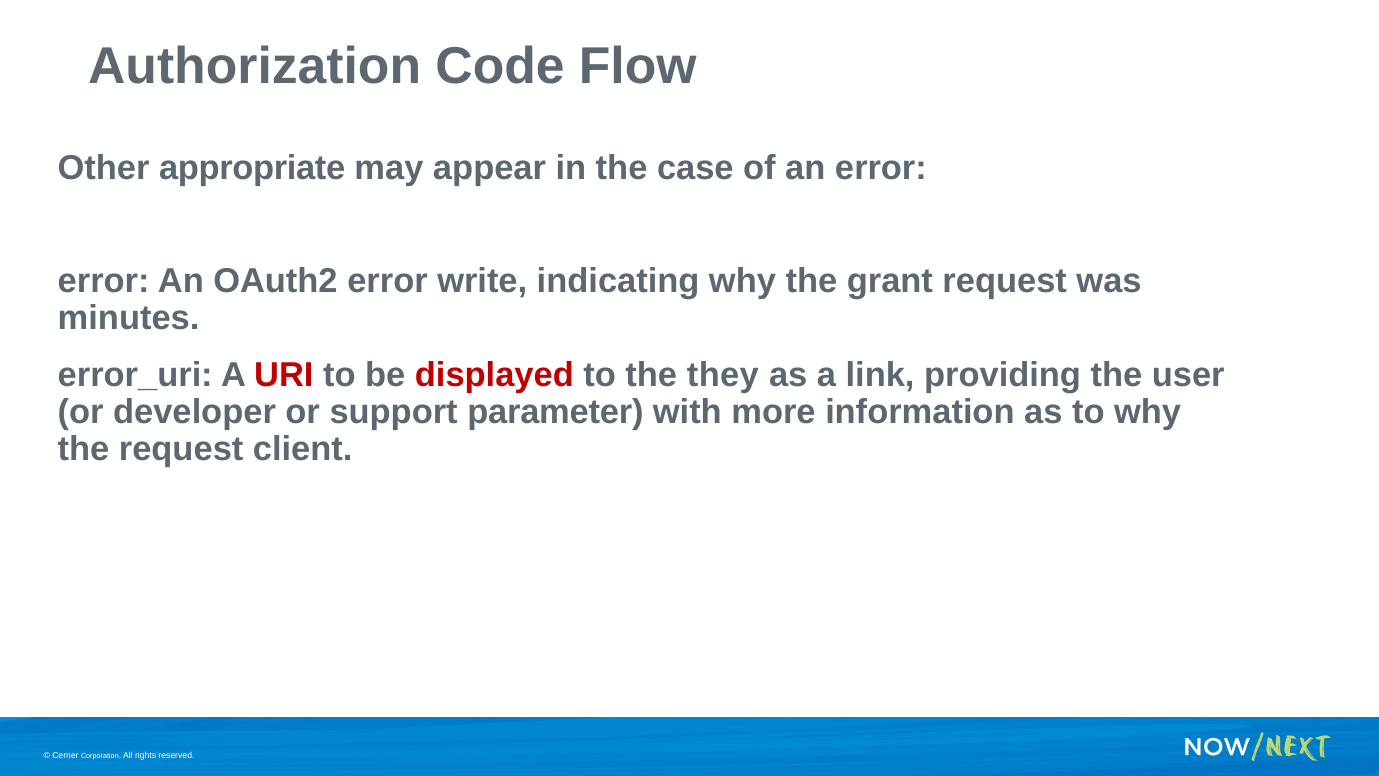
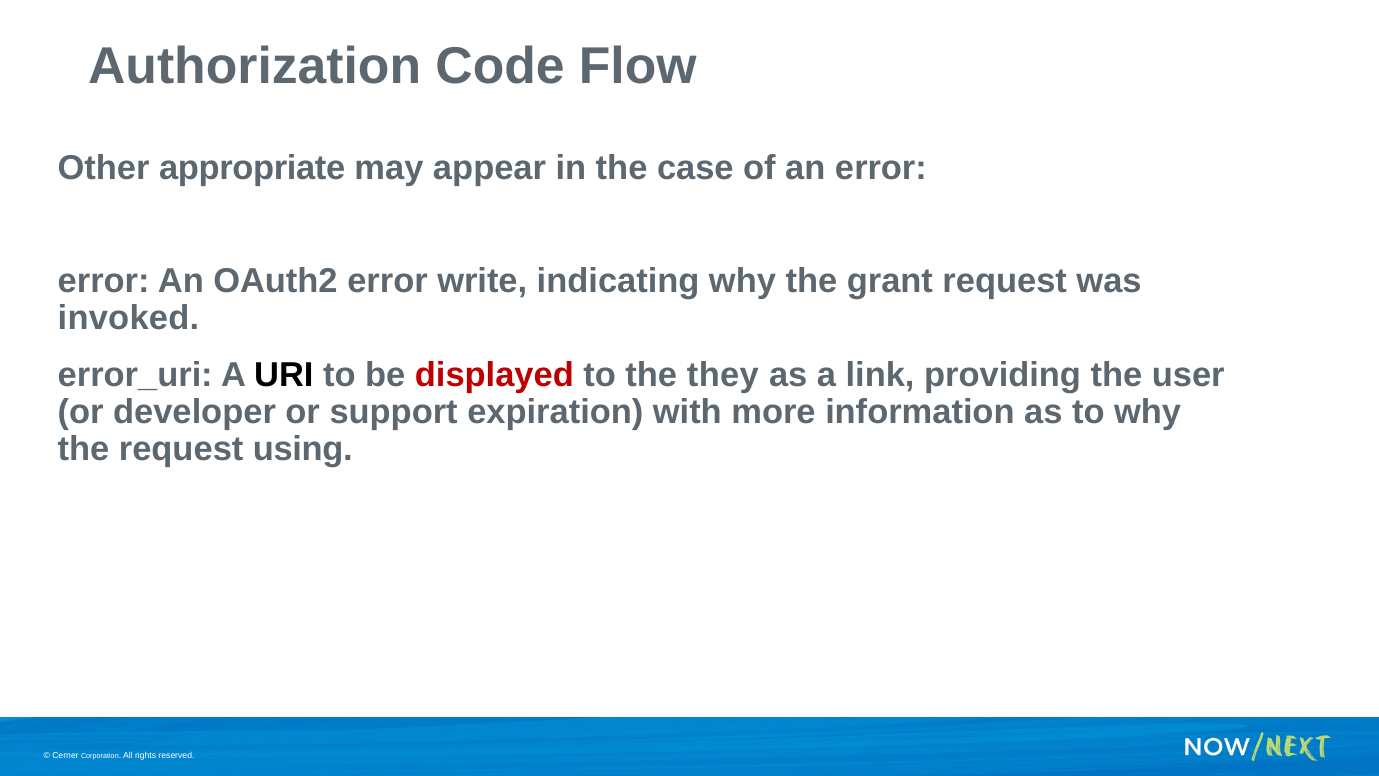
minutes: minutes -> invoked
URI colour: red -> black
parameter: parameter -> expiration
client: client -> using
